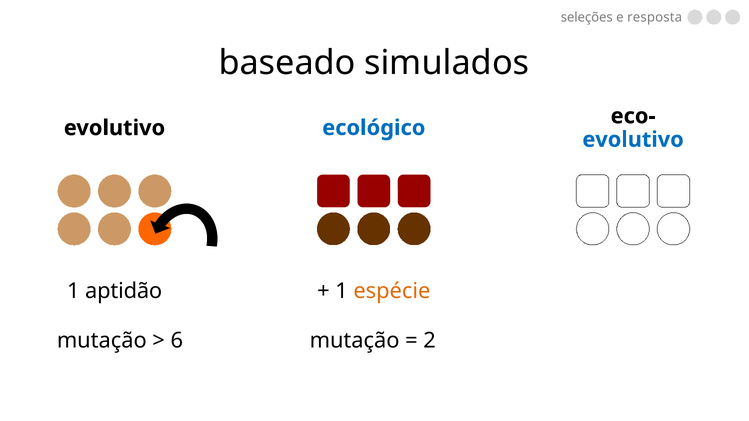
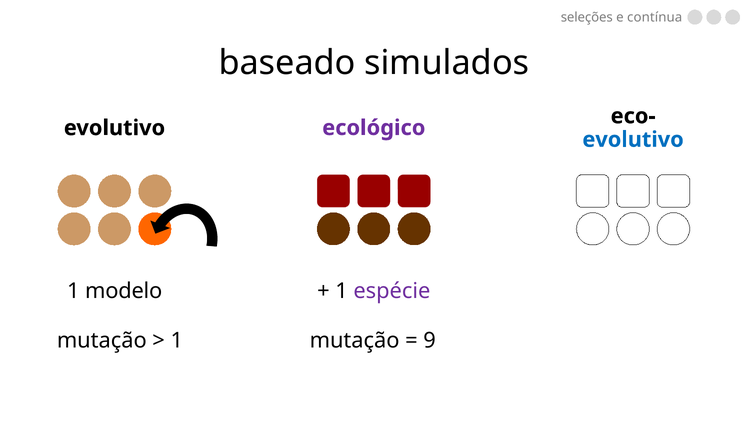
resposta: resposta -> contínua
ecológico colour: blue -> purple
aptidão: aptidão -> modelo
espécie colour: orange -> purple
6 at (177, 341): 6 -> 1
2: 2 -> 9
